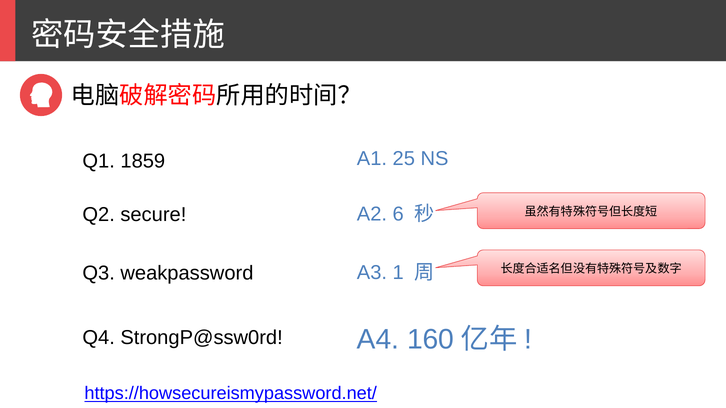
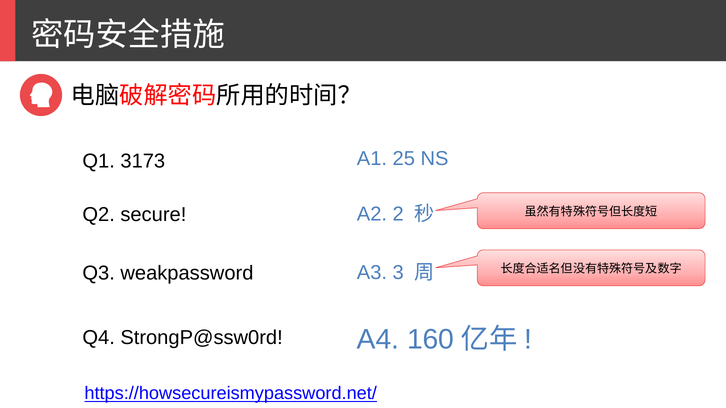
1859: 1859 -> 3173
6: 6 -> 2
1: 1 -> 3
